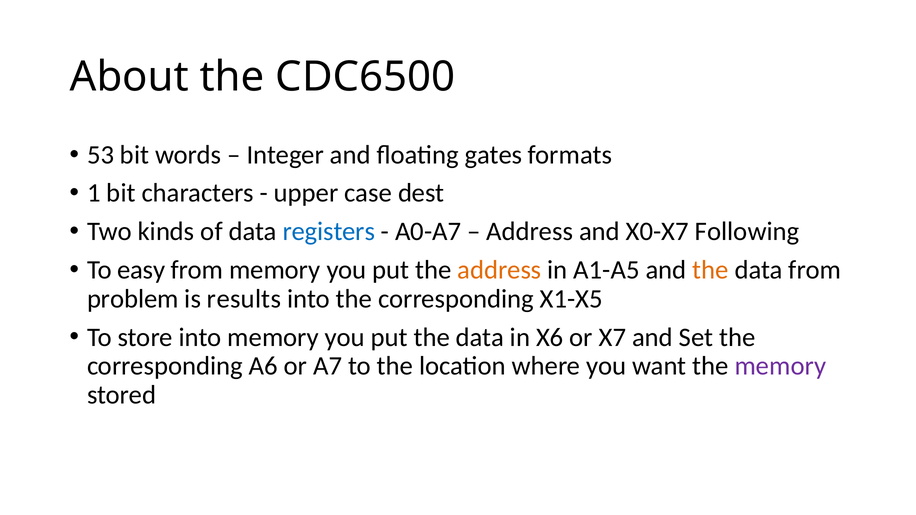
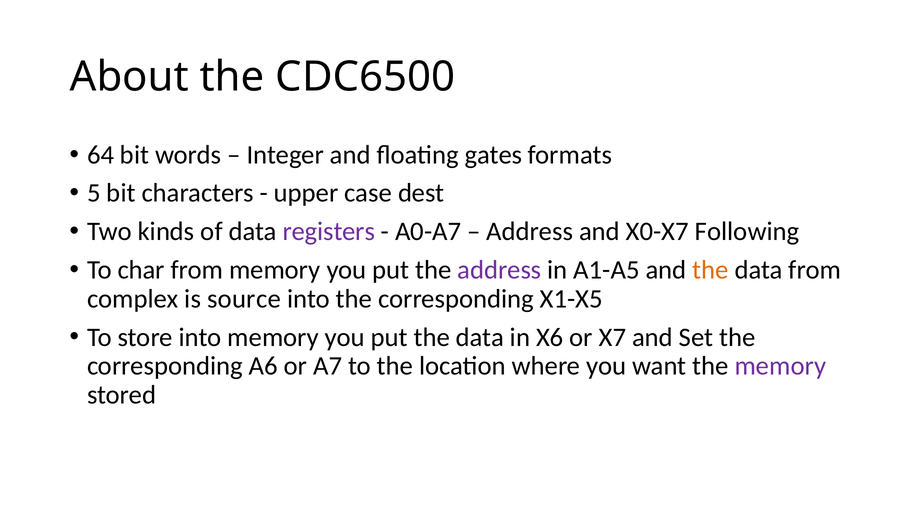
53: 53 -> 64
1: 1 -> 5
registers colour: blue -> purple
easy: easy -> char
address at (499, 270) colour: orange -> purple
problem: problem -> complex
results: results -> source
